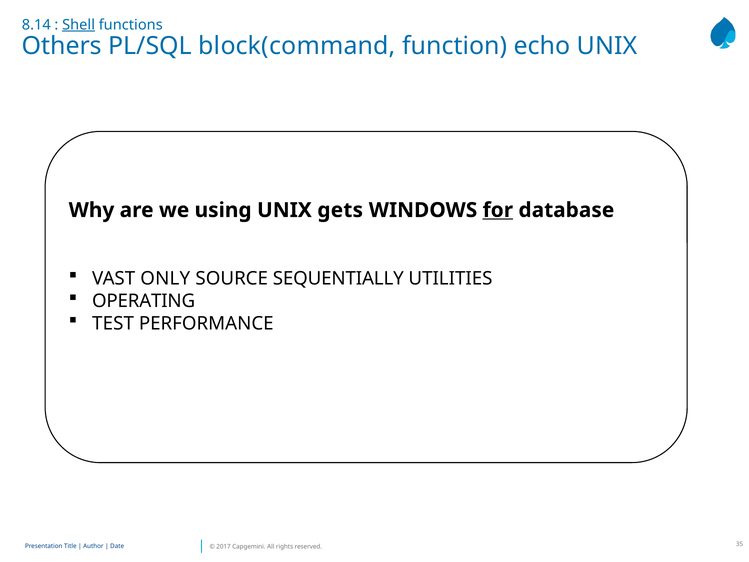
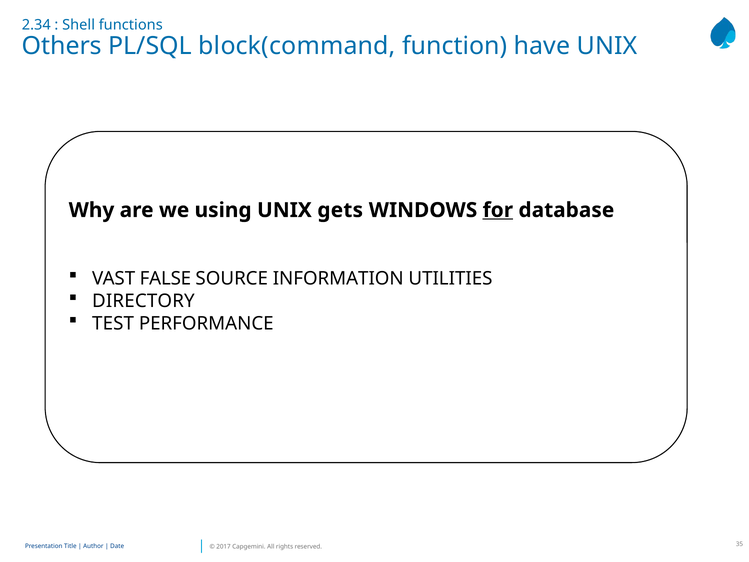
8.14: 8.14 -> 2.34
Shell underline: present -> none
echo: echo -> have
ONLY: ONLY -> FALSE
SEQUENTIALLY: SEQUENTIALLY -> INFORMATION
OPERATING: OPERATING -> DIRECTORY
